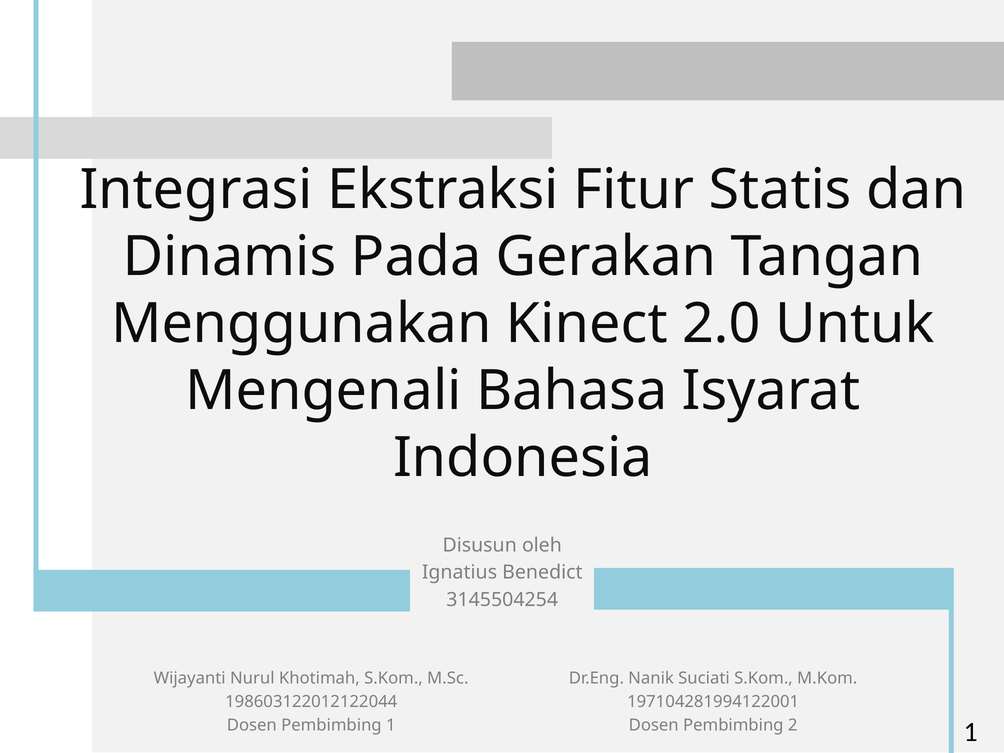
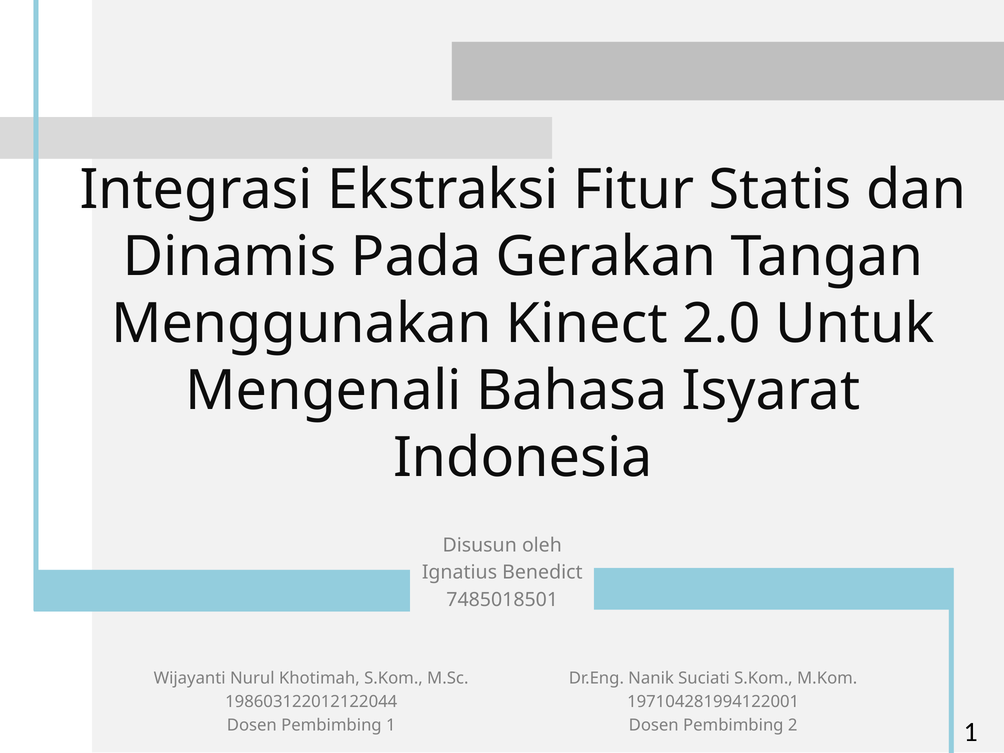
3145504254: 3145504254 -> 7485018501
